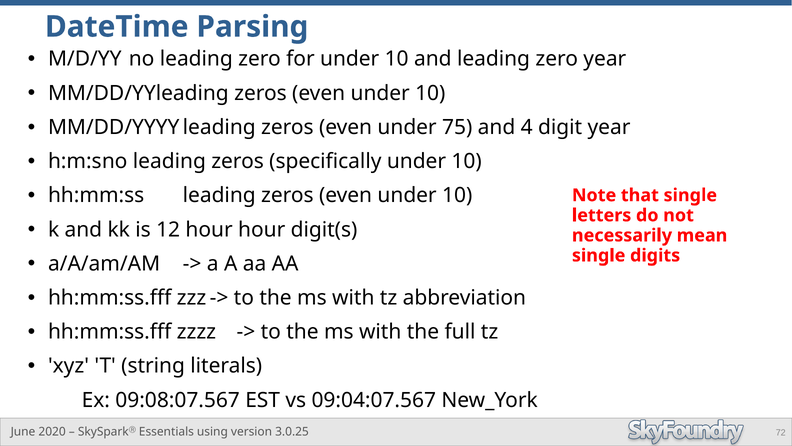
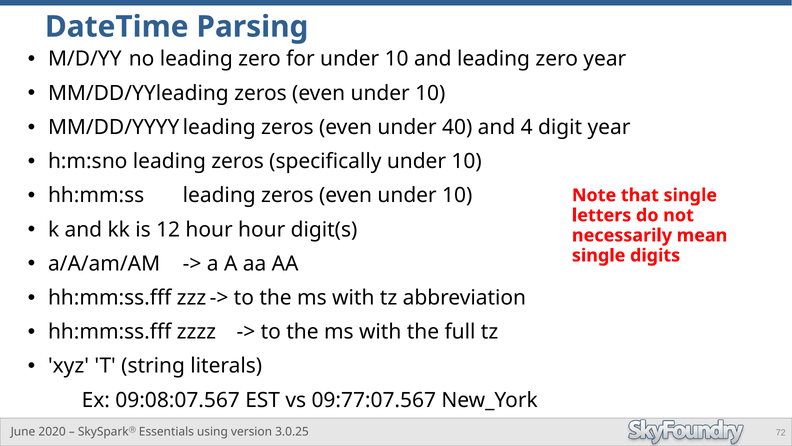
75: 75 -> 40
09:04:07.567: 09:04:07.567 -> 09:77:07.567
